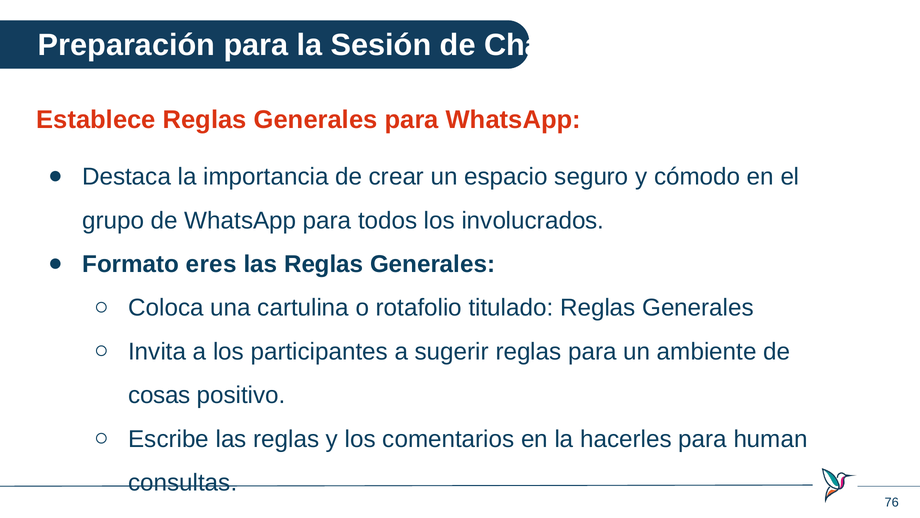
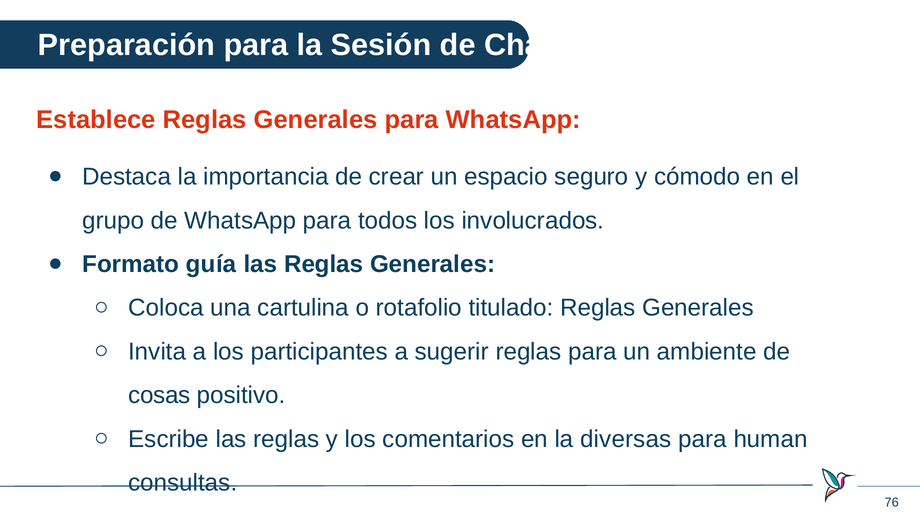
eres: eres -> guía
hacerles: hacerles -> diversas
